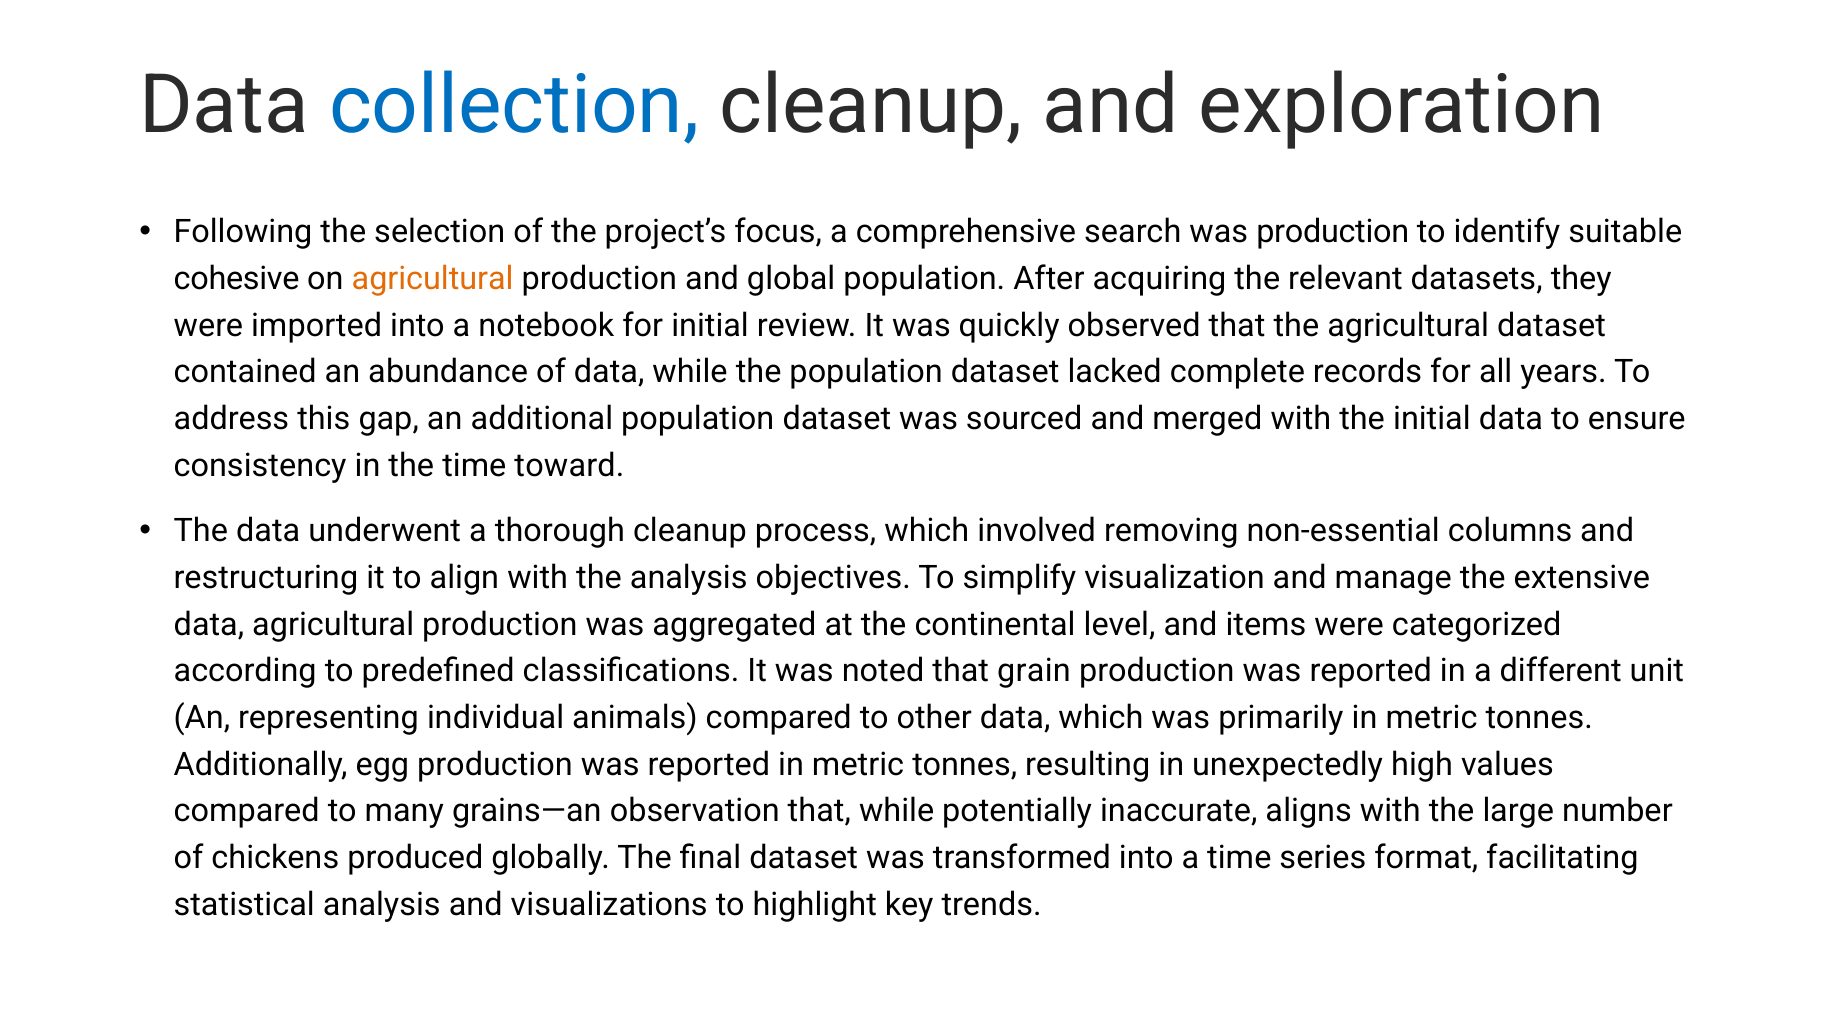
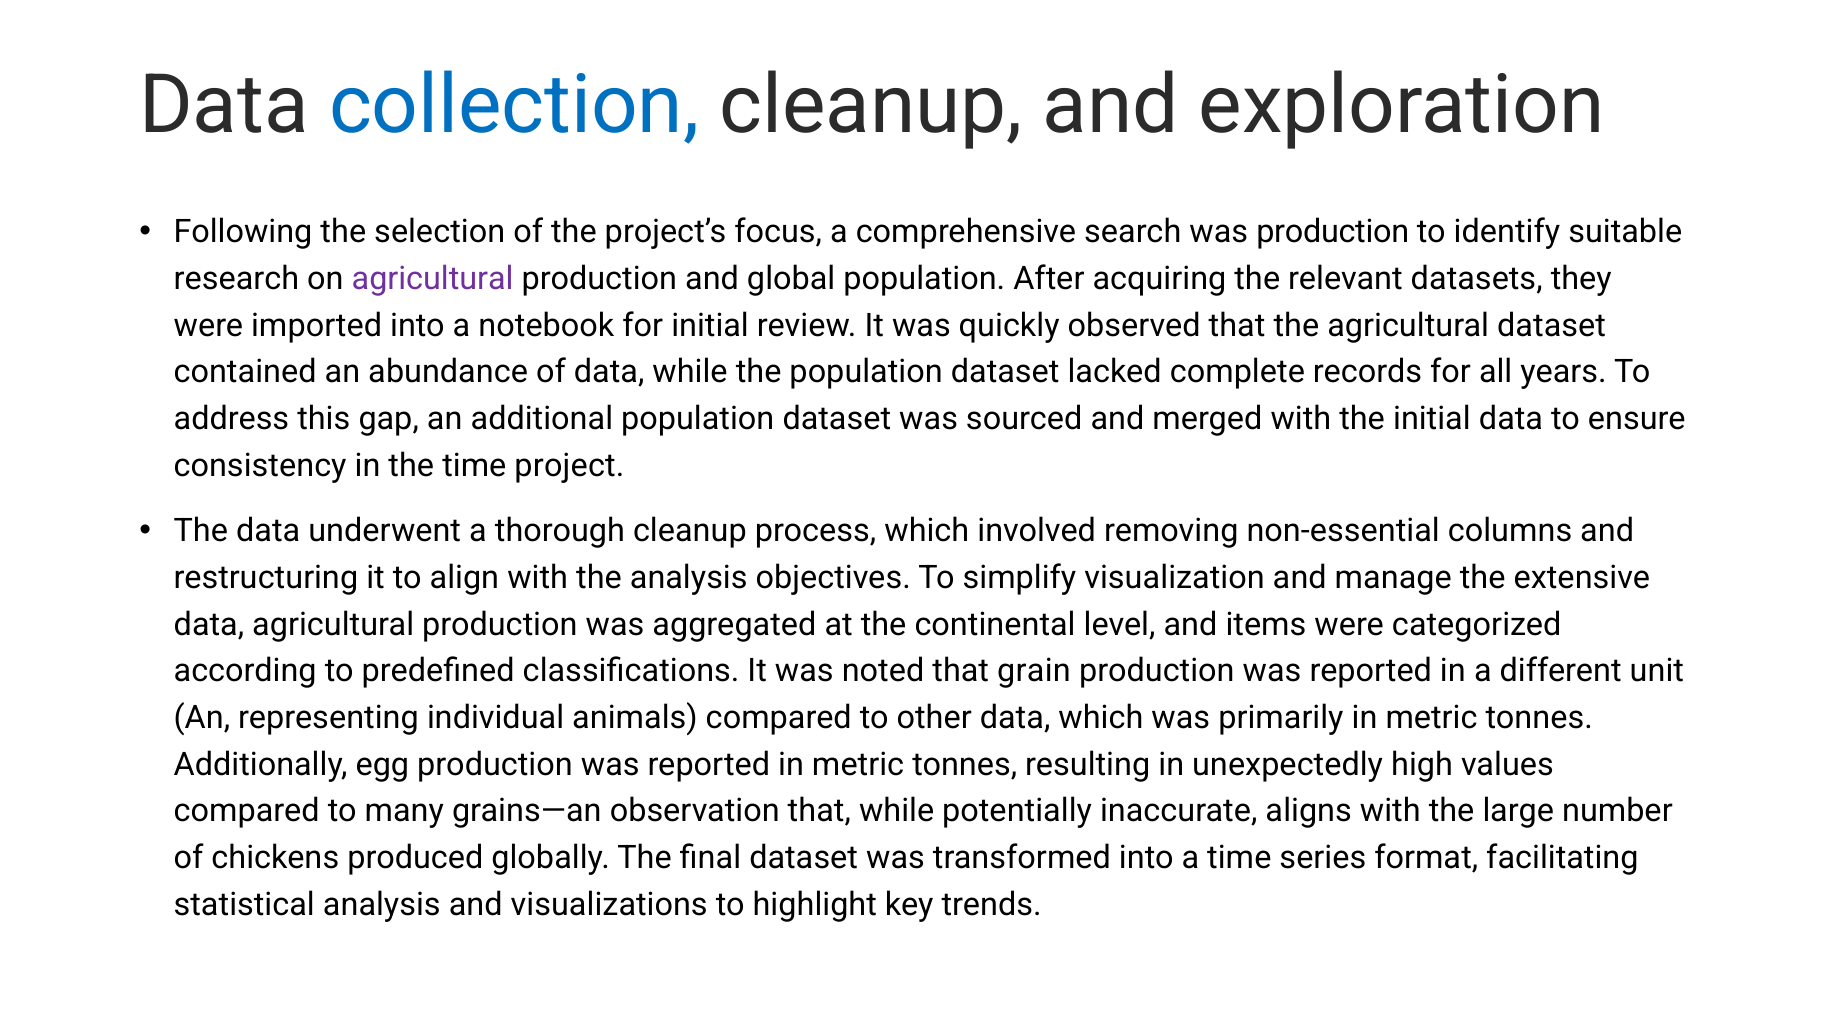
cohesive: cohesive -> research
agricultural at (433, 279) colour: orange -> purple
toward: toward -> project
